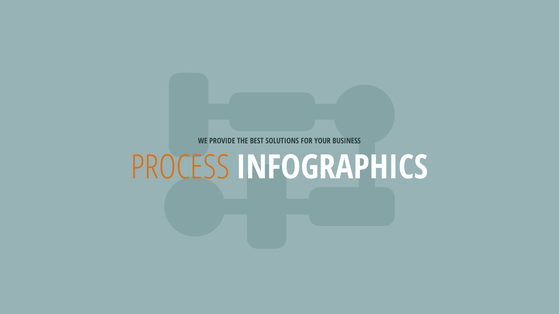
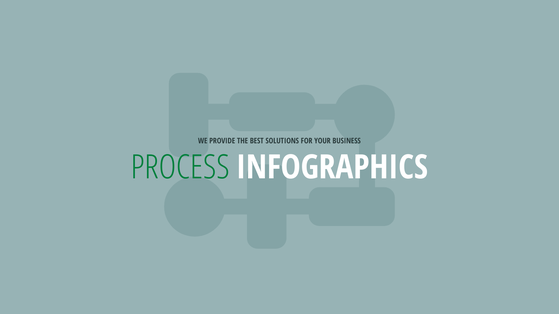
PROCESS colour: orange -> green
